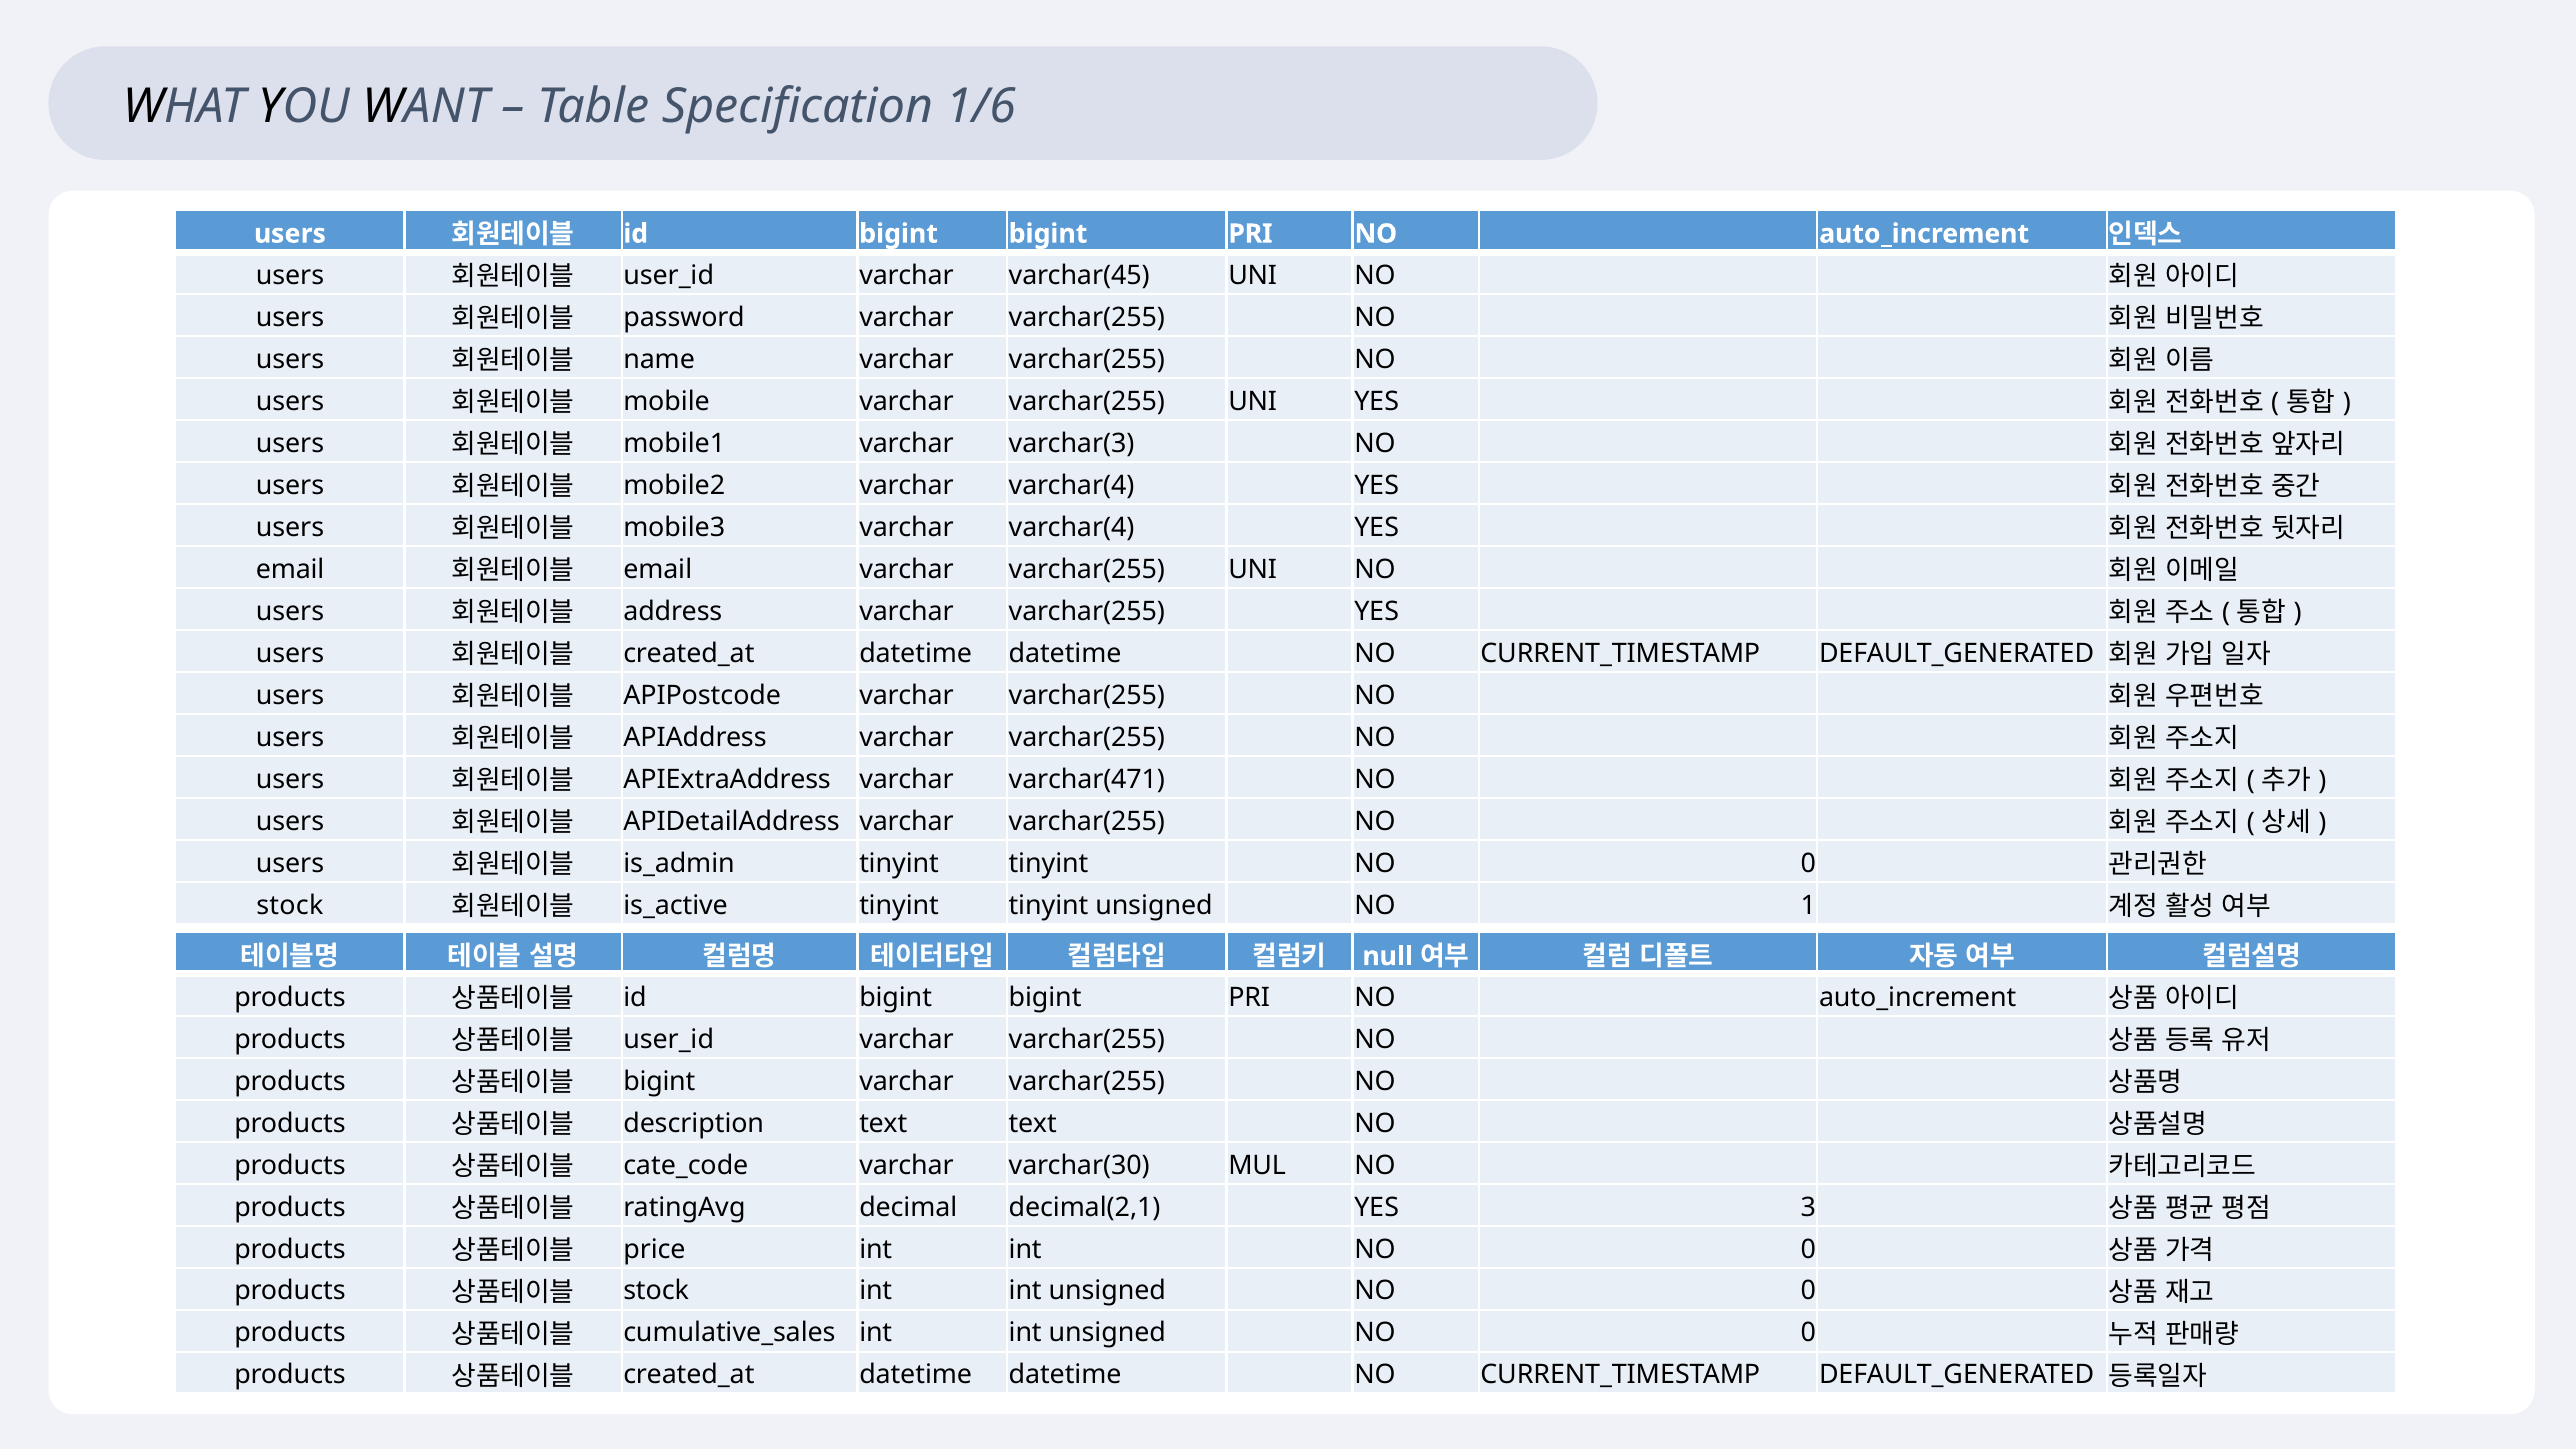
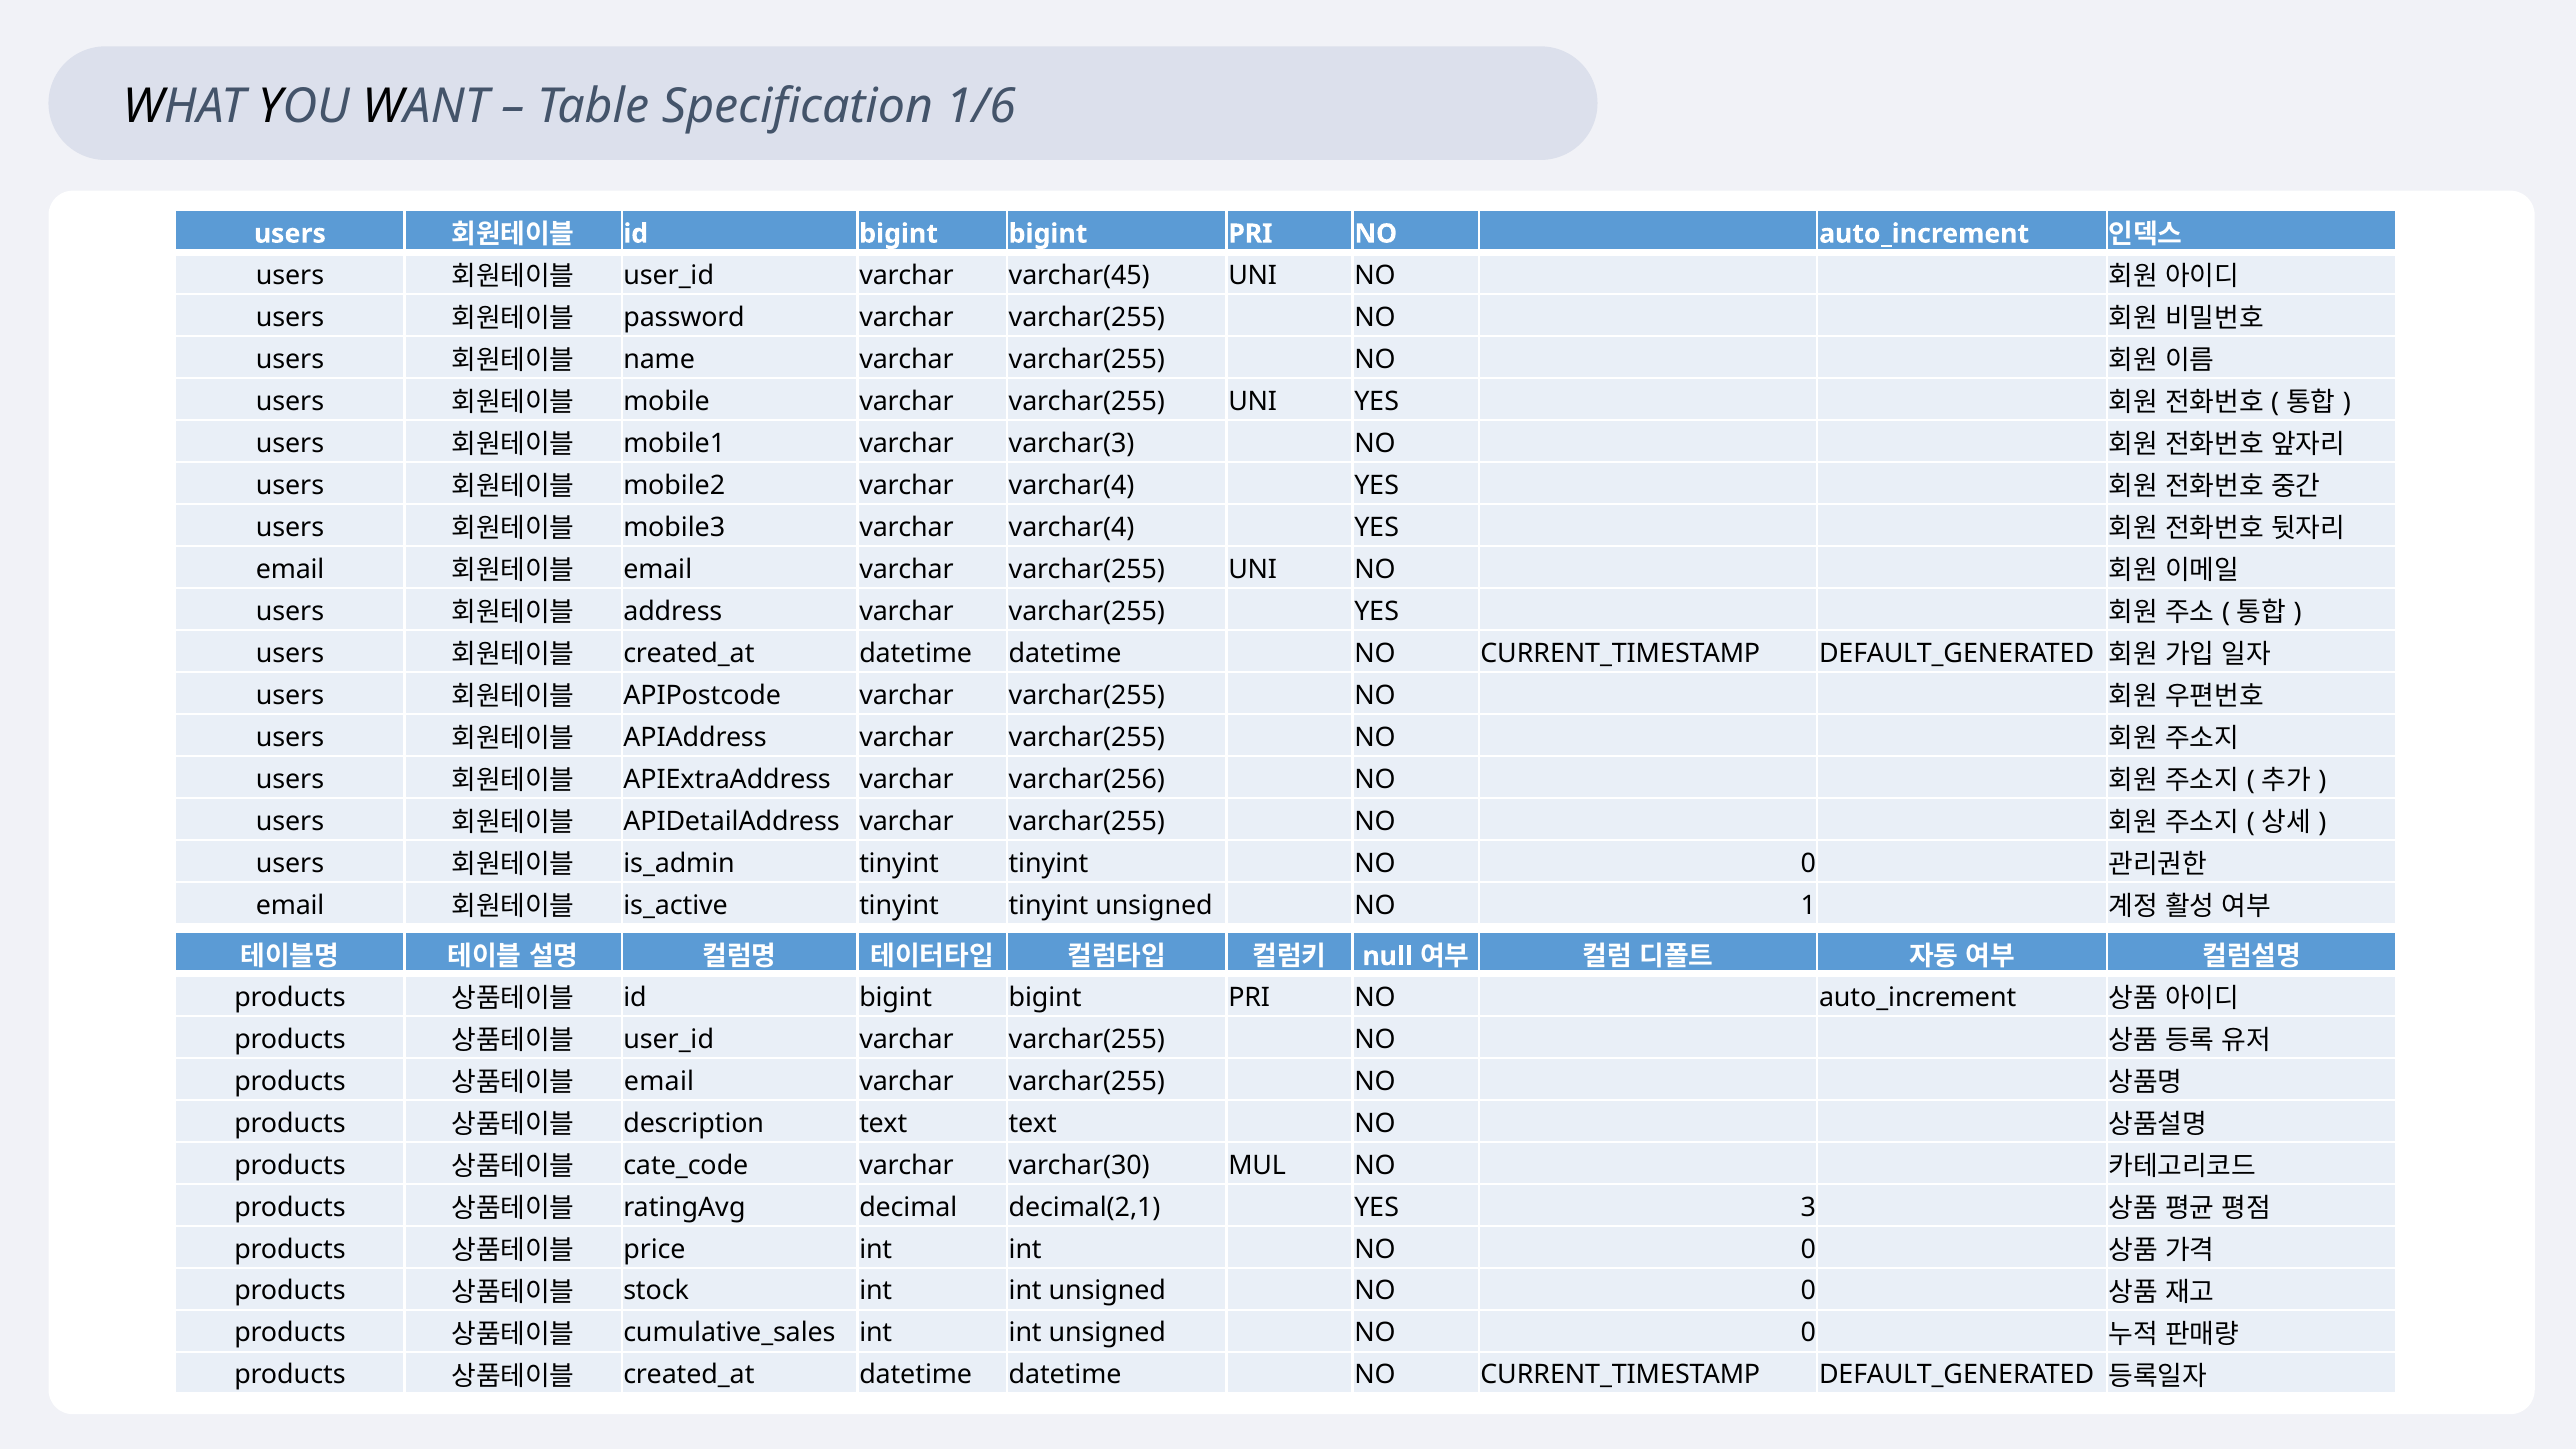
varchar(471: varchar(471 -> varchar(256
stock at (290, 906): stock -> email
bigint at (659, 1081): bigint -> email
